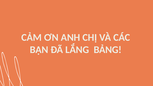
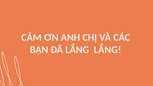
LẮNG BẢNG: BẢNG -> LẮNG
